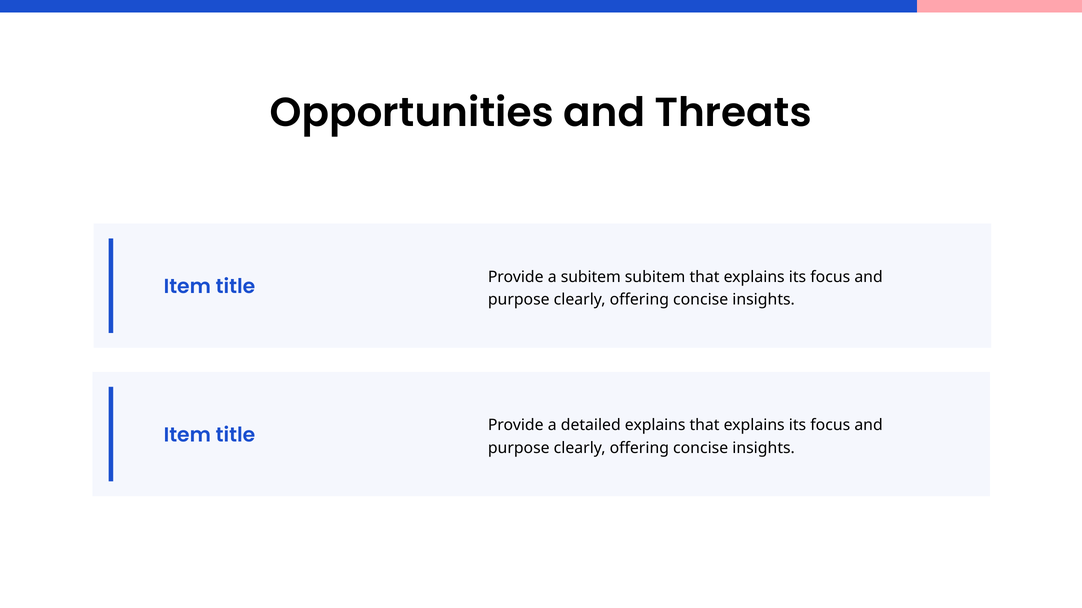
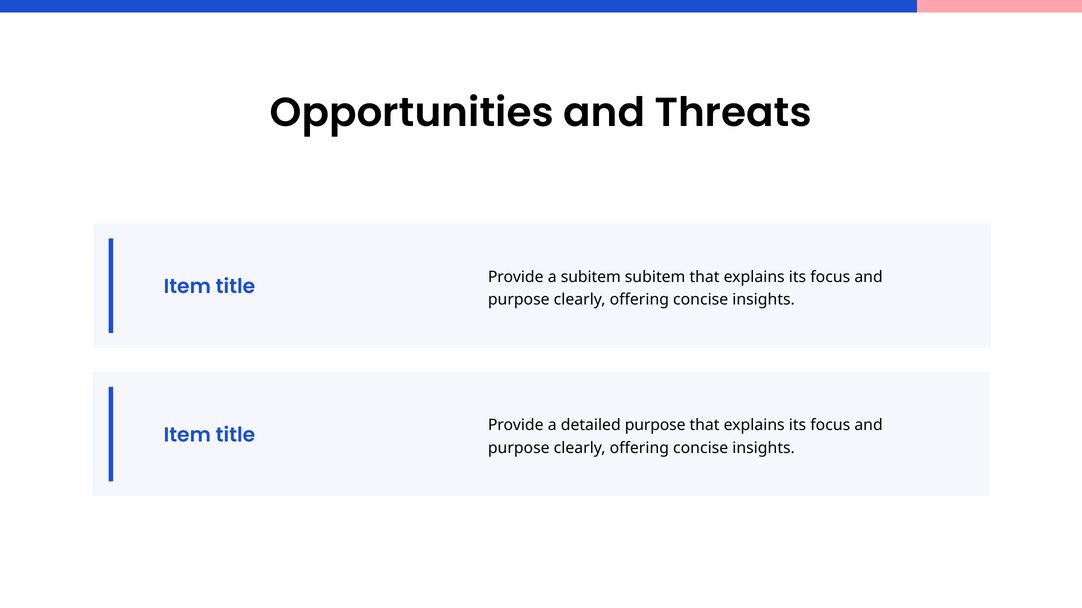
detailed explains: explains -> purpose
